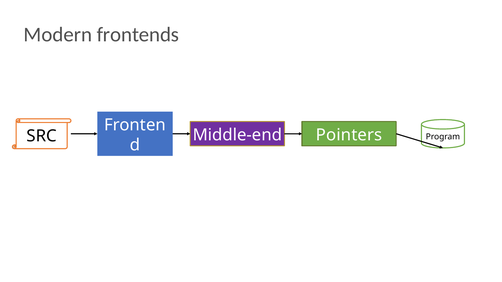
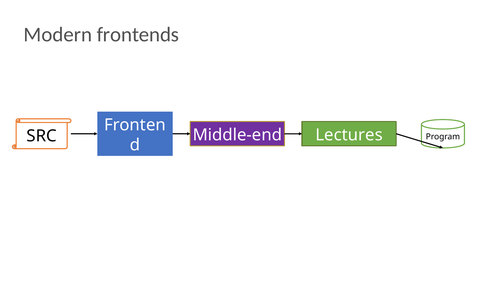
Pointers: Pointers -> Lectures
